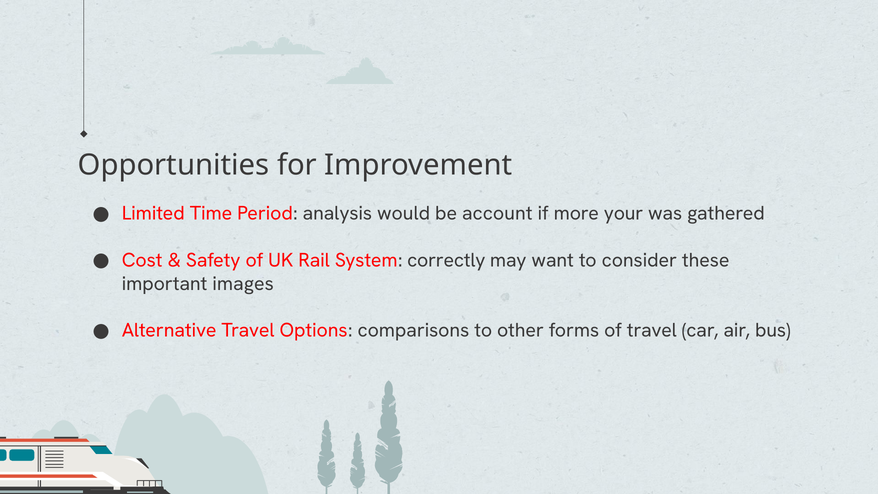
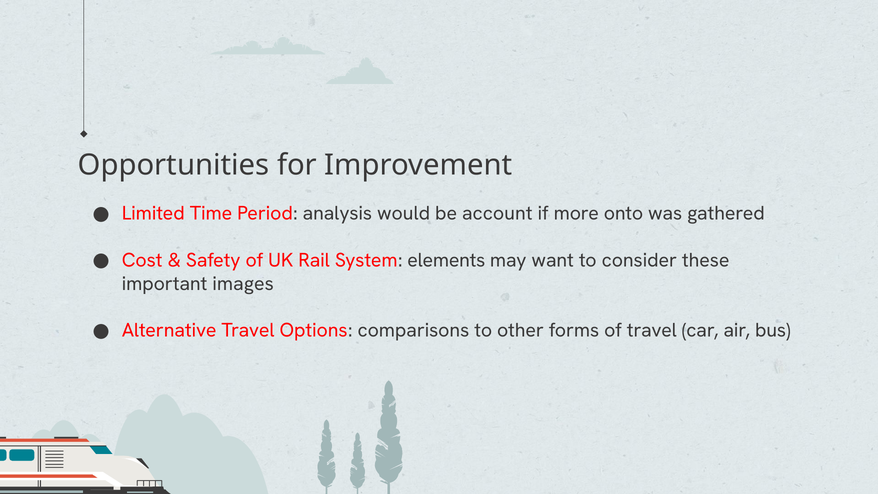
your: your -> onto
correctly: correctly -> elements
